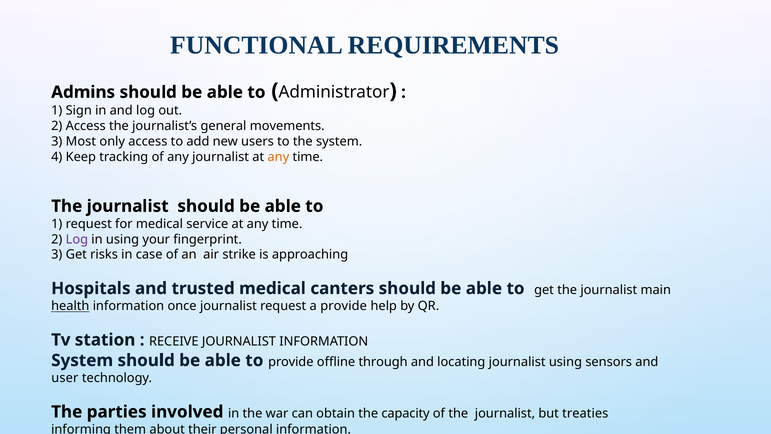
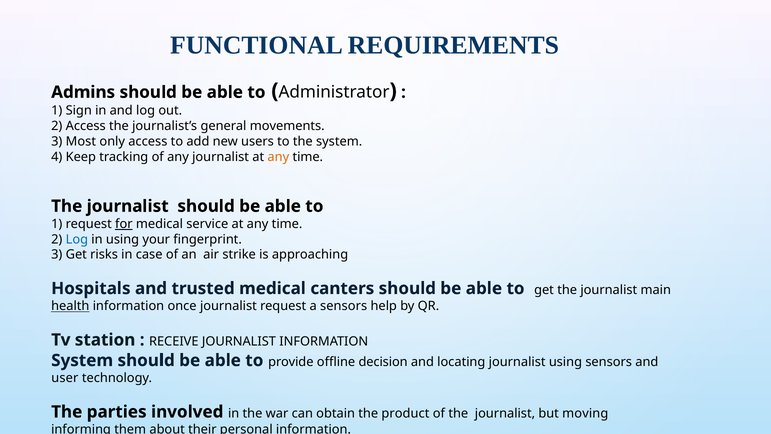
for underline: none -> present
Log at (77, 239) colour: purple -> blue
a provide: provide -> sensors
through: through -> decision
capacity: capacity -> product
treaties: treaties -> moving
